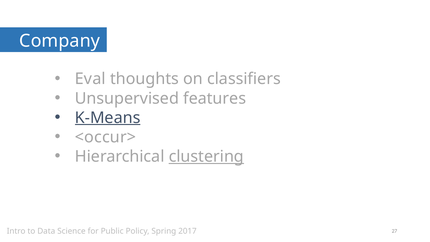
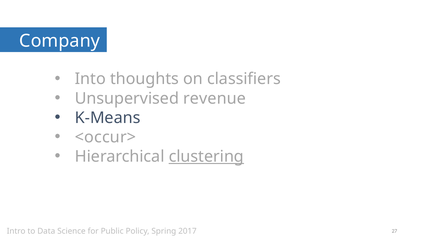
Eval: Eval -> Into
features: features -> revenue
K-Means underline: present -> none
